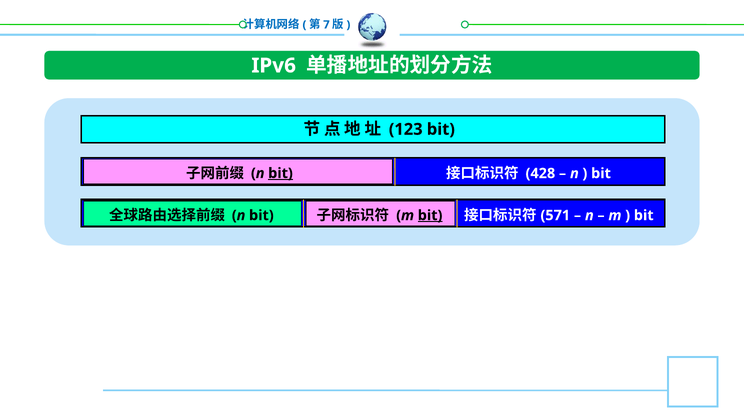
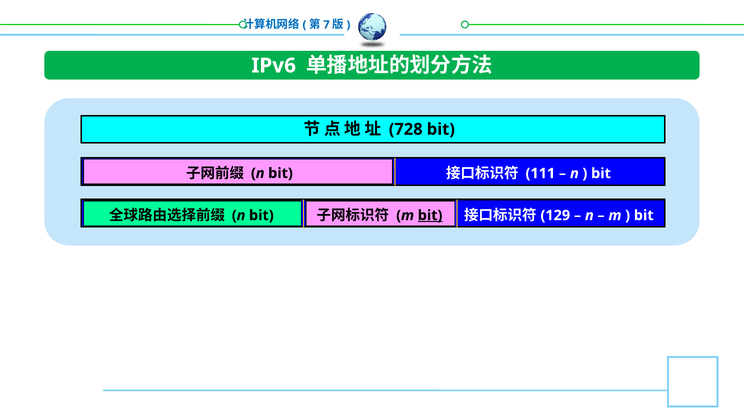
123: 123 -> 728
bit at (281, 173) underline: present -> none
428: 428 -> 111
571: 571 -> 129
